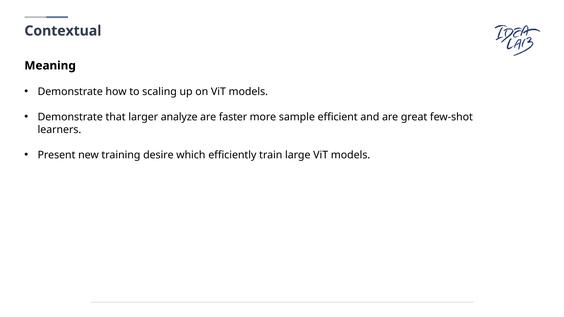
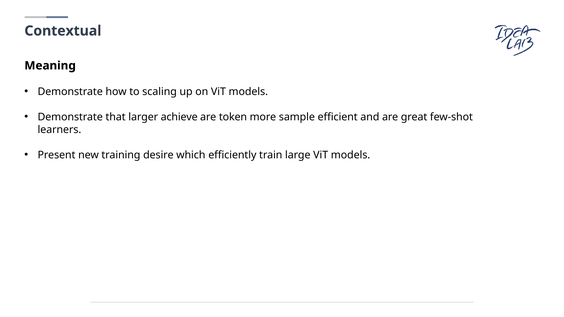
analyze: analyze -> achieve
faster: faster -> token
